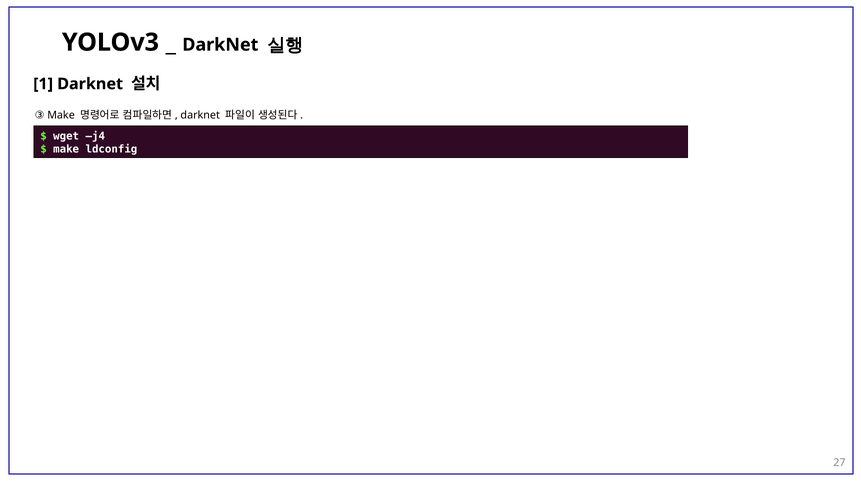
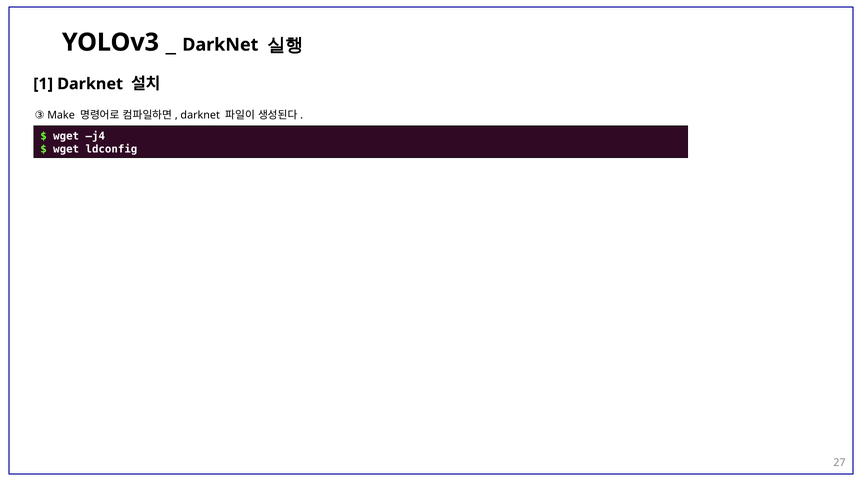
make at (66, 149): make -> wget
